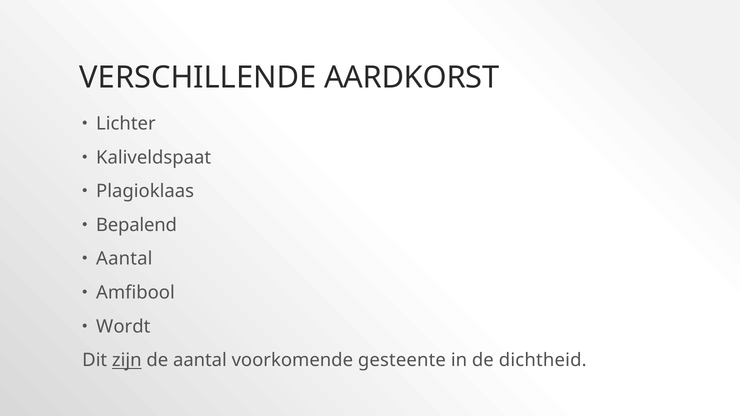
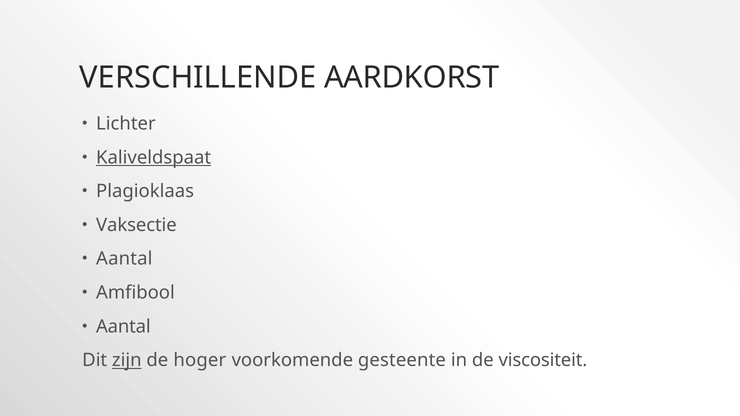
Kaliveldspaat underline: none -> present
Bepalend: Bepalend -> Vaksectie
Wordt at (123, 327): Wordt -> Aantal
de aantal: aantal -> hoger
dichtheid: dichtheid -> viscositeit
